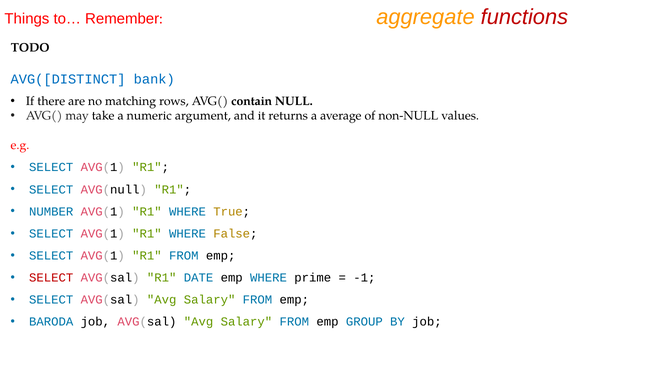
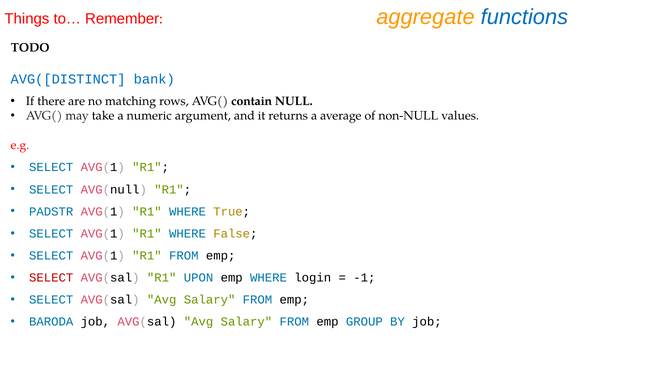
functions colour: red -> blue
NUMBER: NUMBER -> PADSTR
DATE: DATE -> UPON
prime: prime -> login
